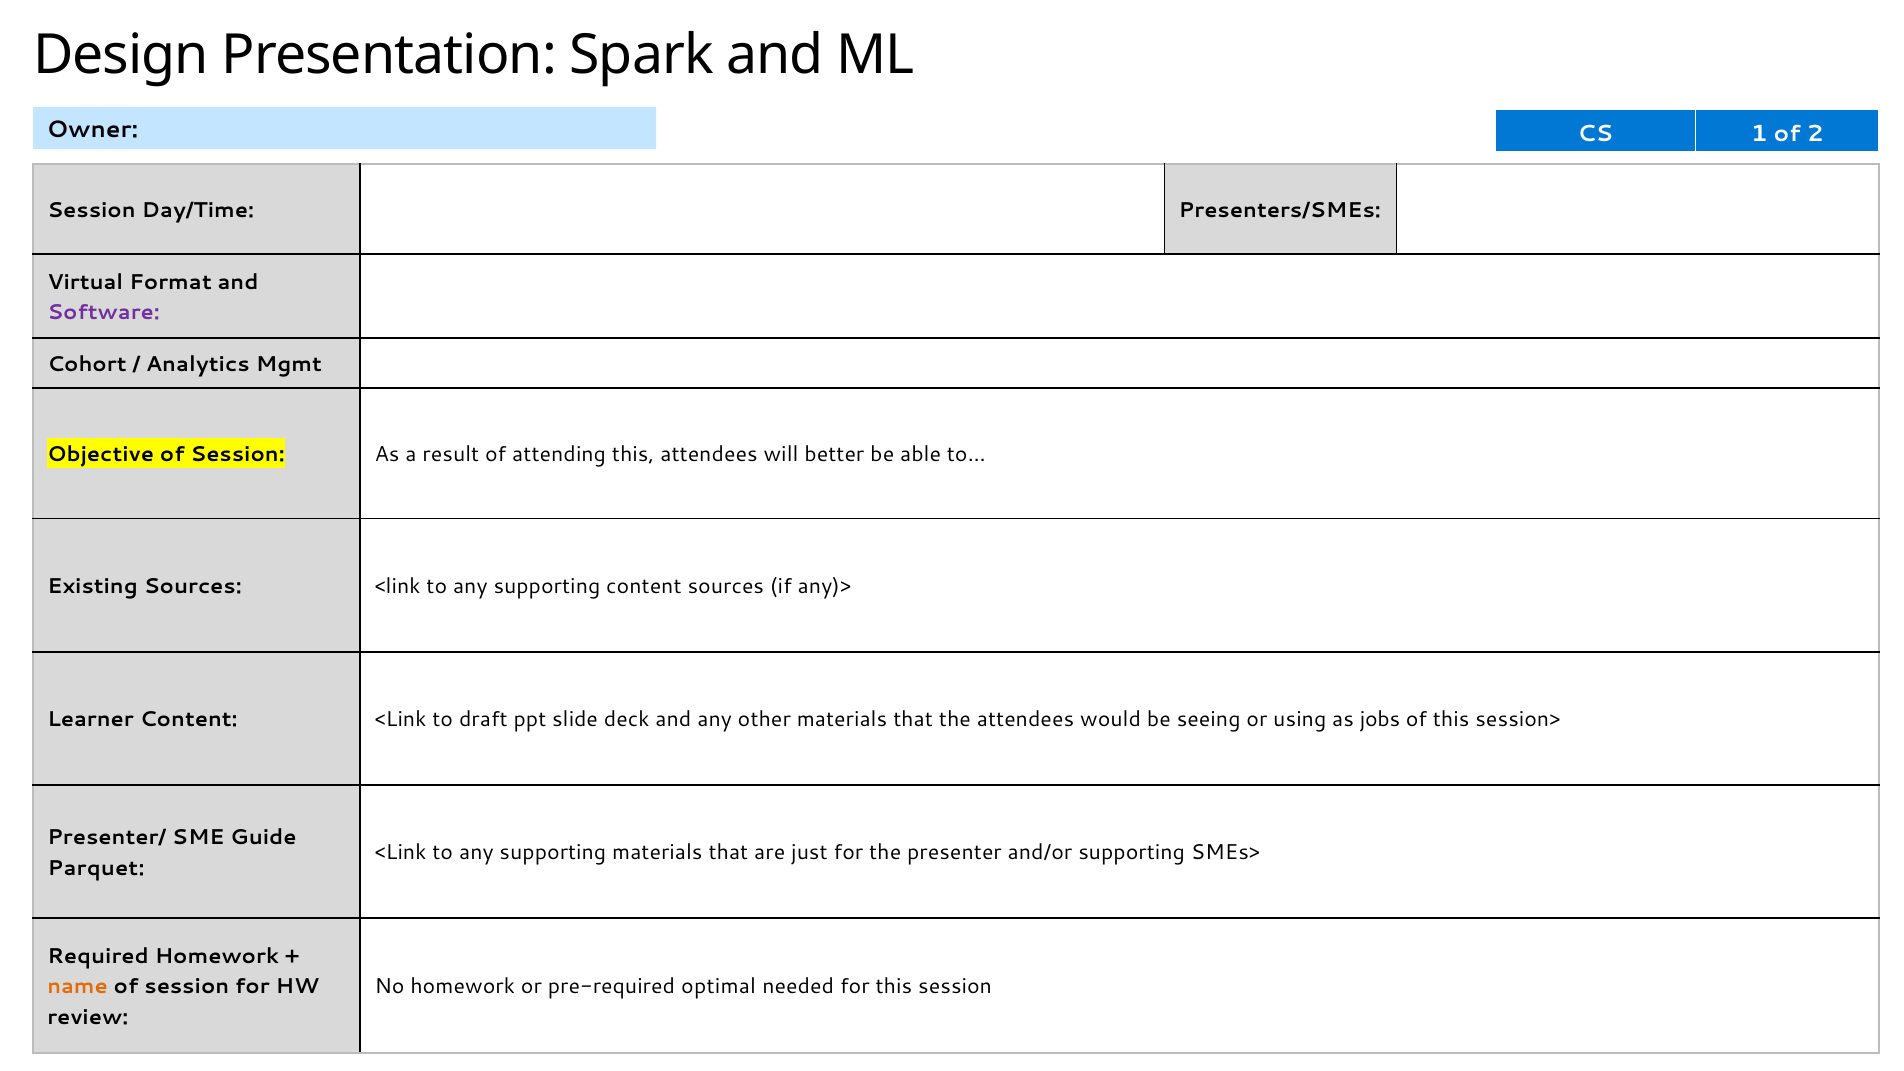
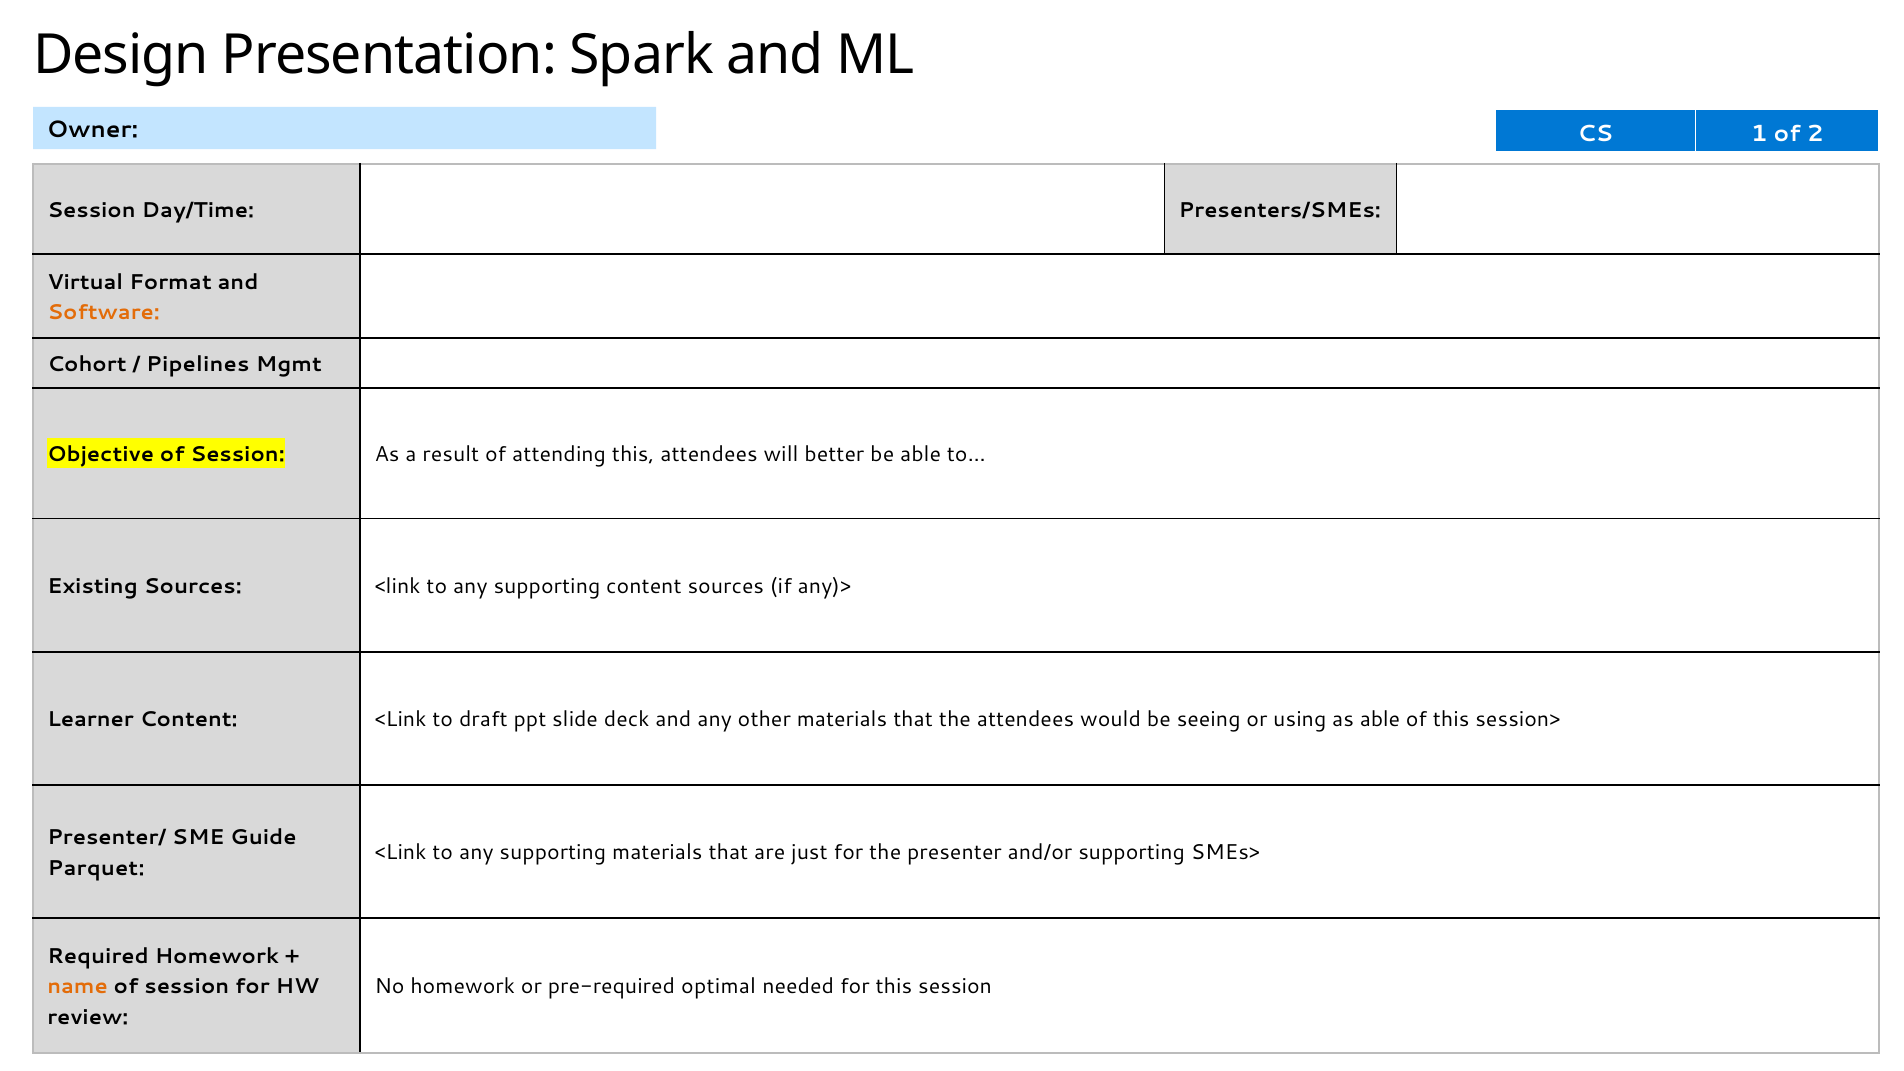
Software colour: purple -> orange
Analytics: Analytics -> Pipelines
as jobs: jobs -> able
